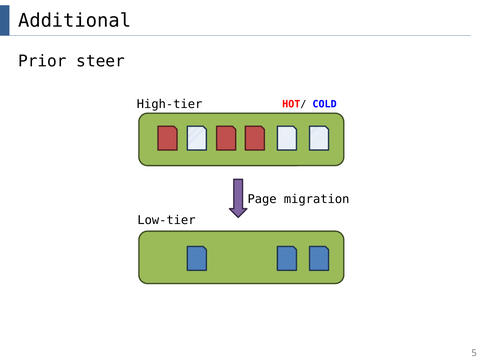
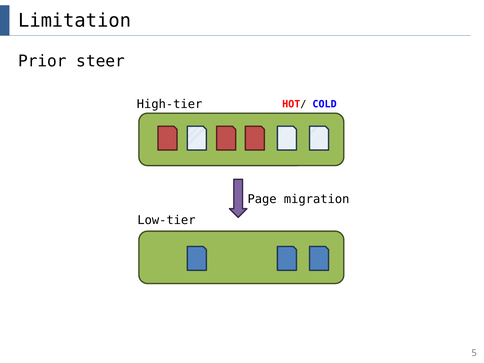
Additional: Additional -> Limitation
